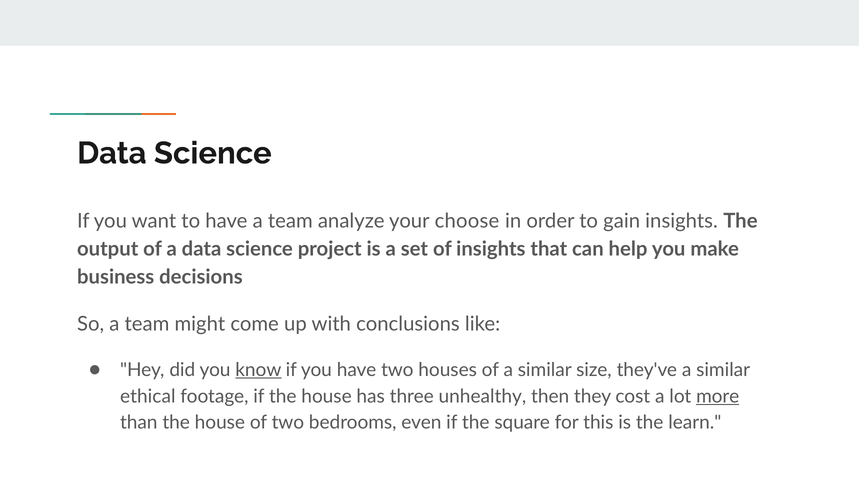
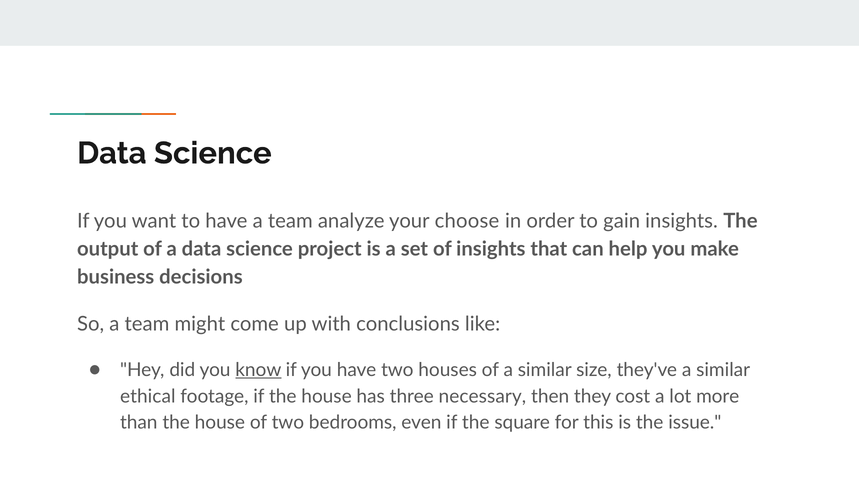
unhealthy: unhealthy -> necessary
more underline: present -> none
learn: learn -> issue
